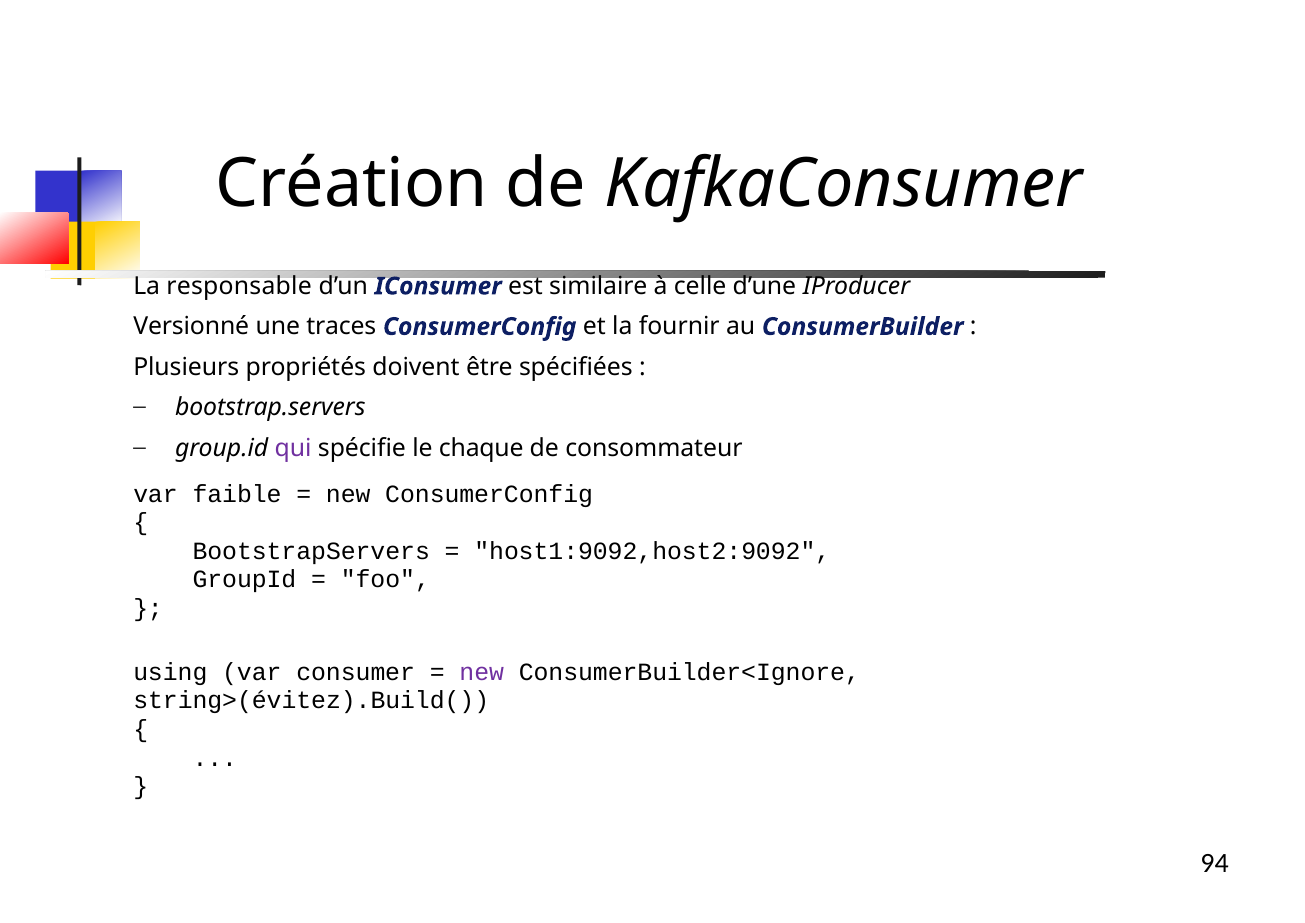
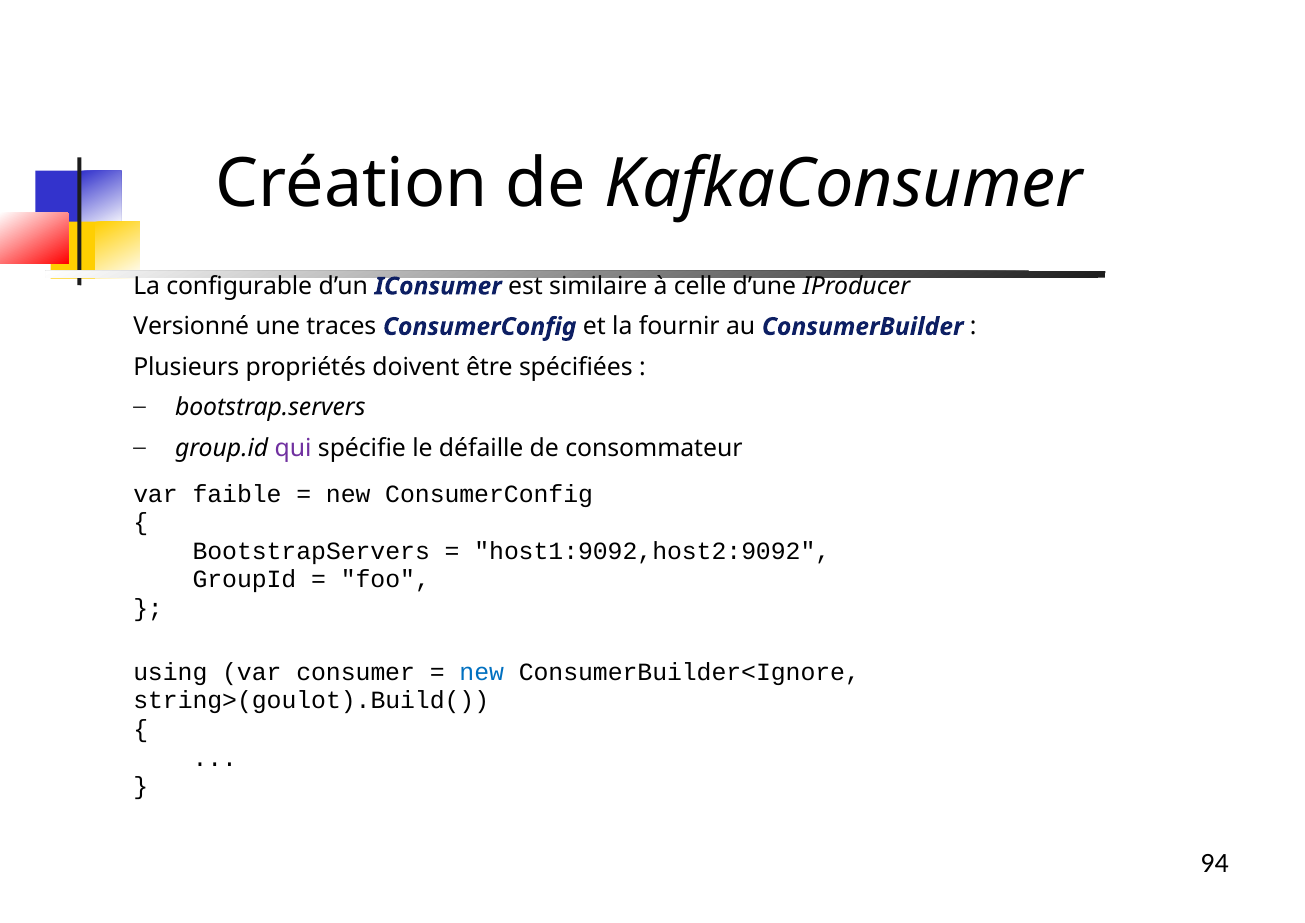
responsable: responsable -> configurable
chaque: chaque -> défaille
new at (482, 672) colour: purple -> blue
string>(évitez).Build(: string>(évitez).Build( -> string>(goulot).Build(
